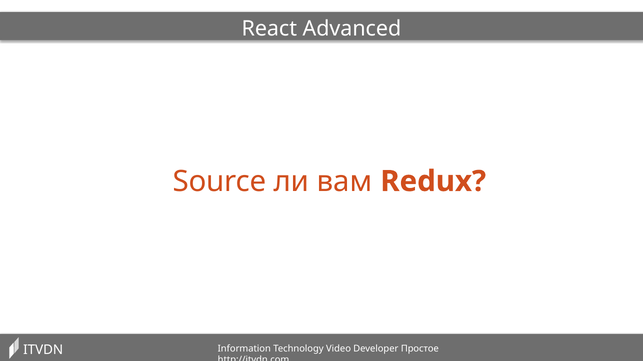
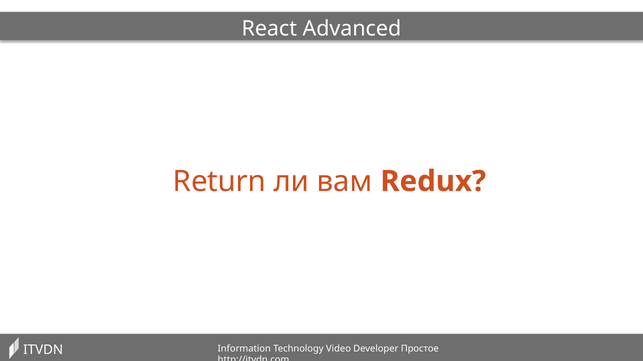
Source: Source -> Return
